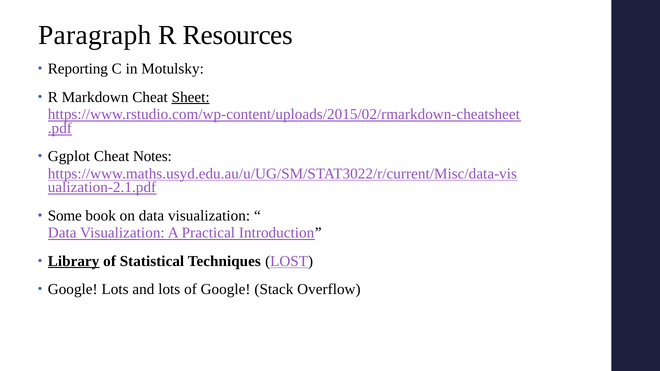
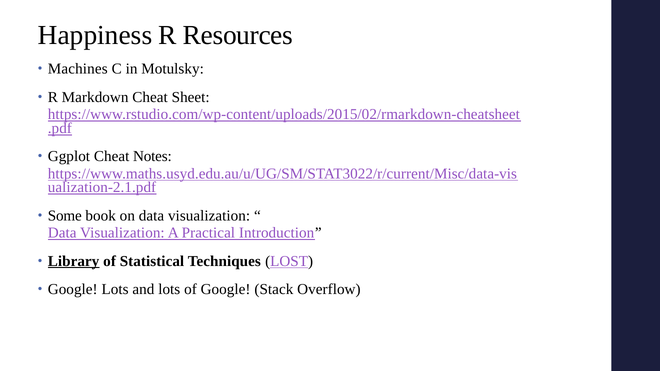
Paragraph: Paragraph -> Happiness
Reporting: Reporting -> Machines
Sheet underline: present -> none
